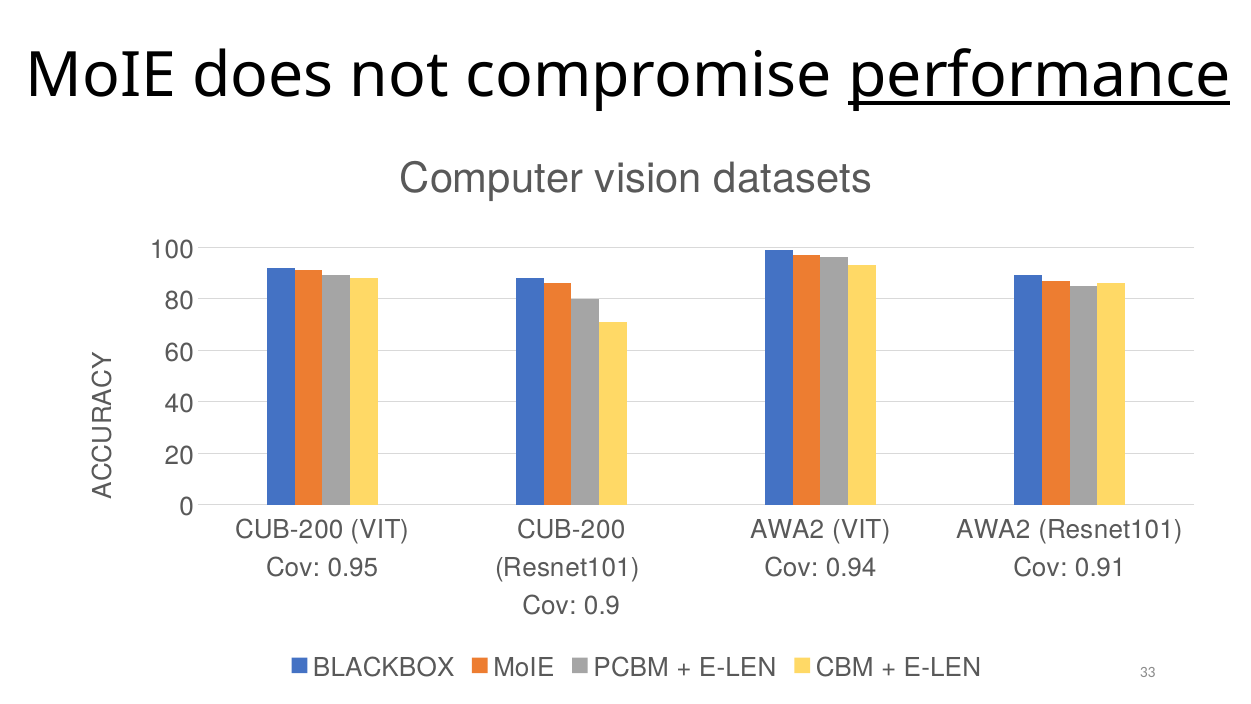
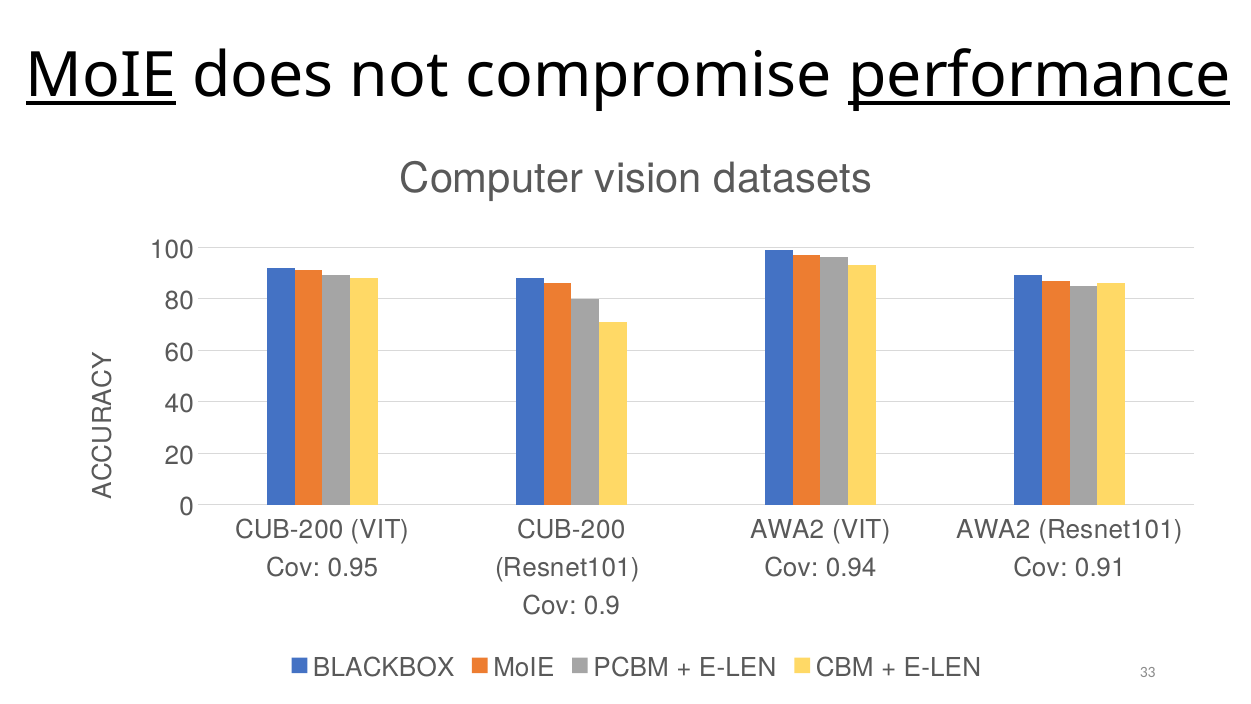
MoIE at (101, 76) underline: none -> present
